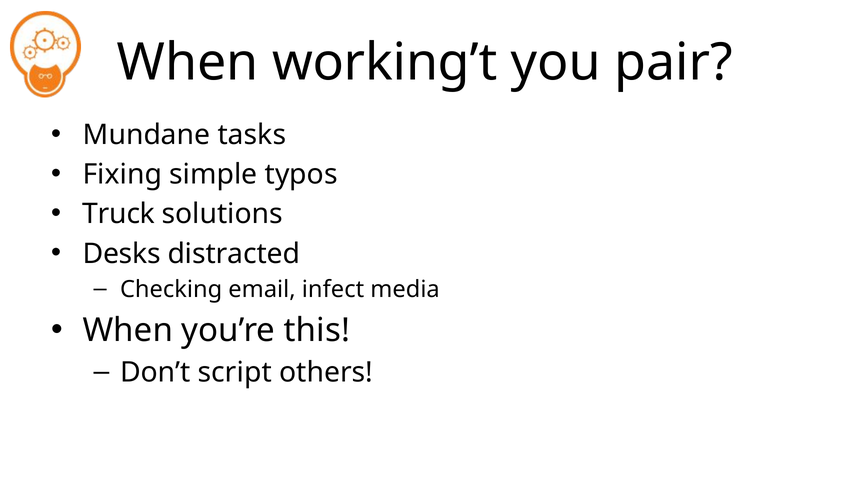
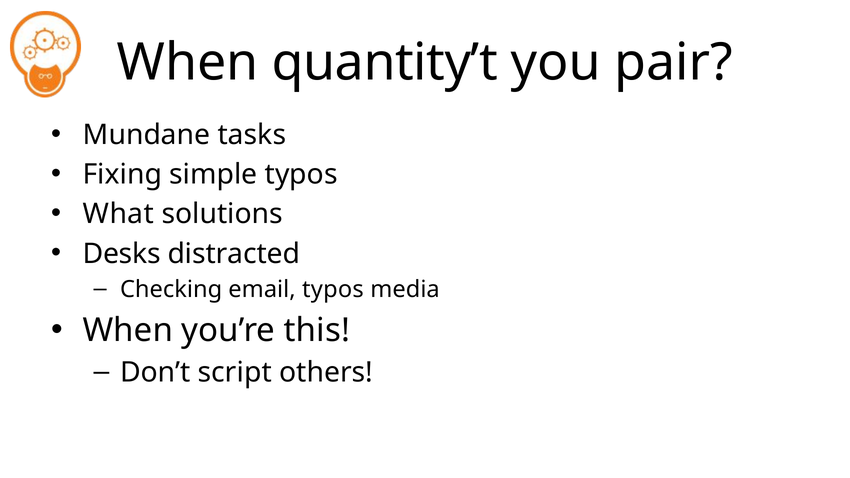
working’t: working’t -> quantity’t
Truck: Truck -> What
email infect: infect -> typos
